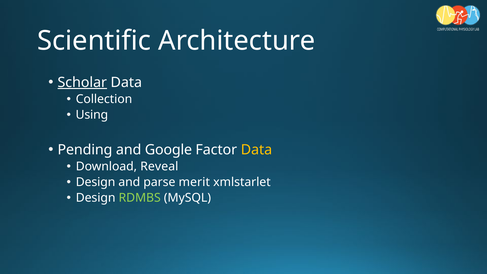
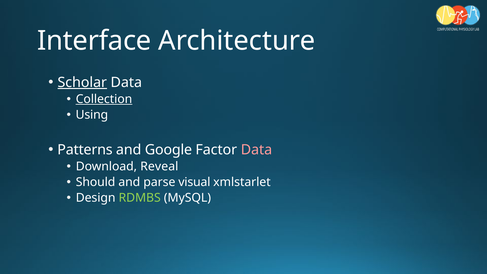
Scientific: Scientific -> Interface
Collection underline: none -> present
Pending: Pending -> Patterns
Data at (256, 150) colour: yellow -> pink
Design at (96, 182): Design -> Should
merit: merit -> visual
